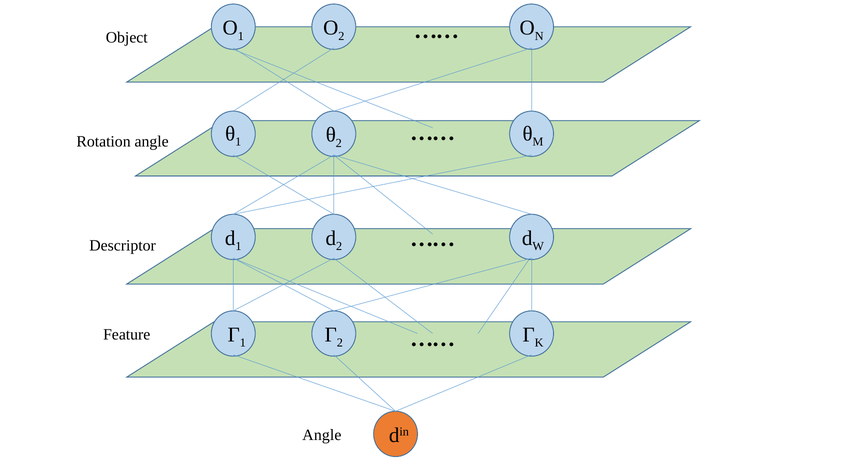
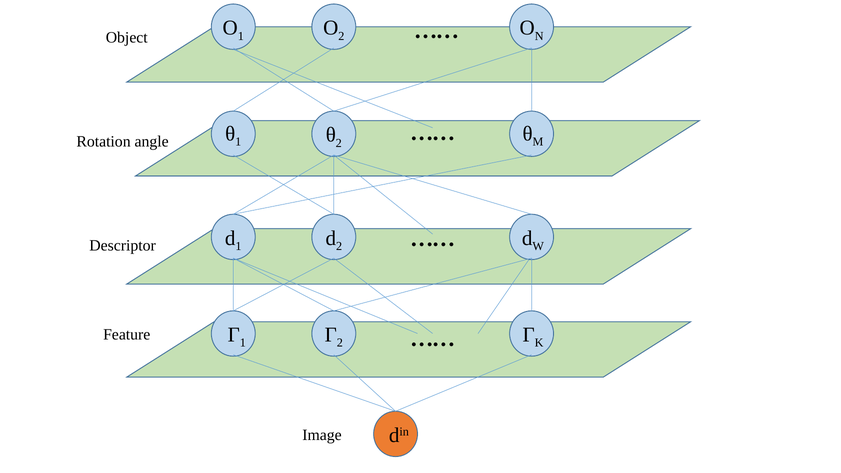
Angle at (322, 435): Angle -> Image
